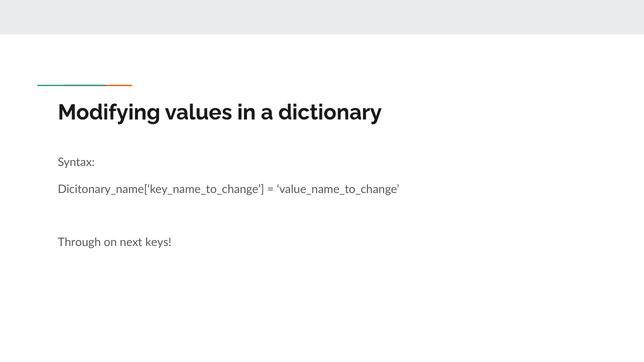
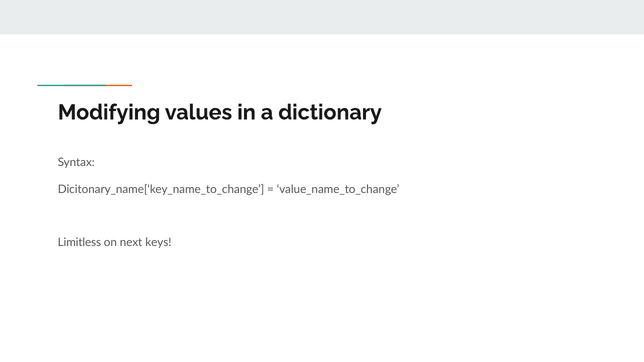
Through: Through -> Limitless
